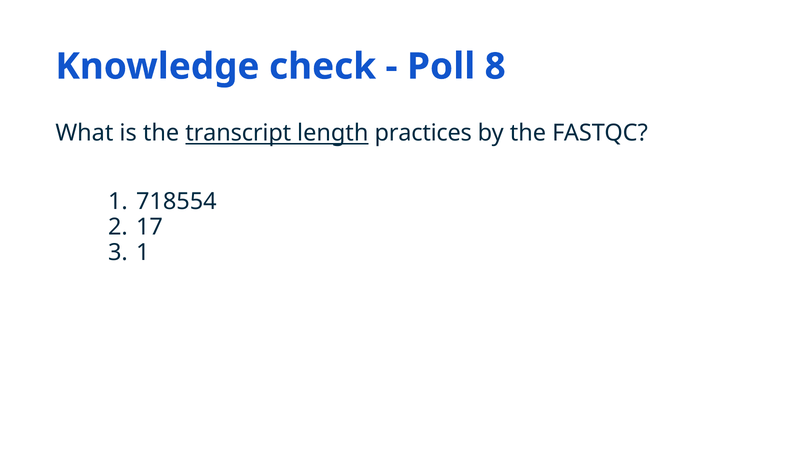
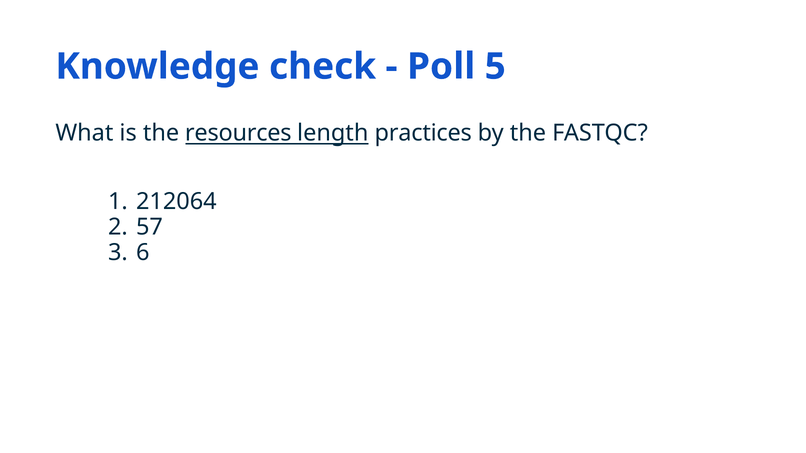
8: 8 -> 5
transcript: transcript -> resources
718554: 718554 -> 212064
17: 17 -> 57
1 at (143, 253): 1 -> 6
